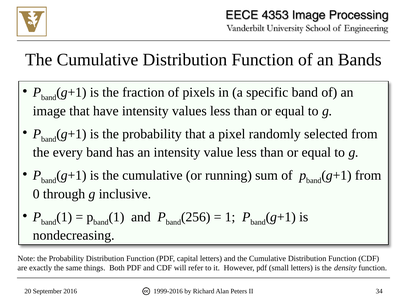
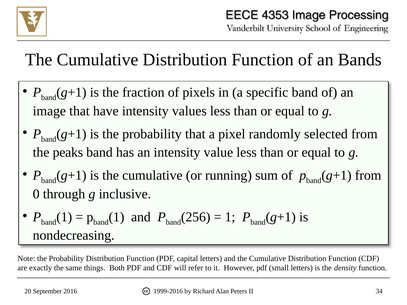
every: every -> peaks
